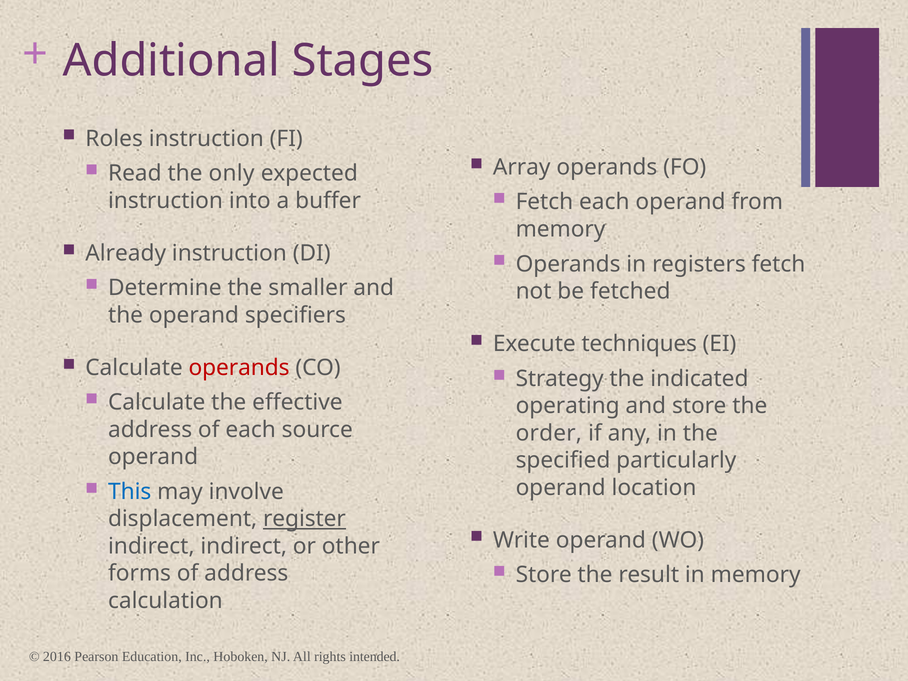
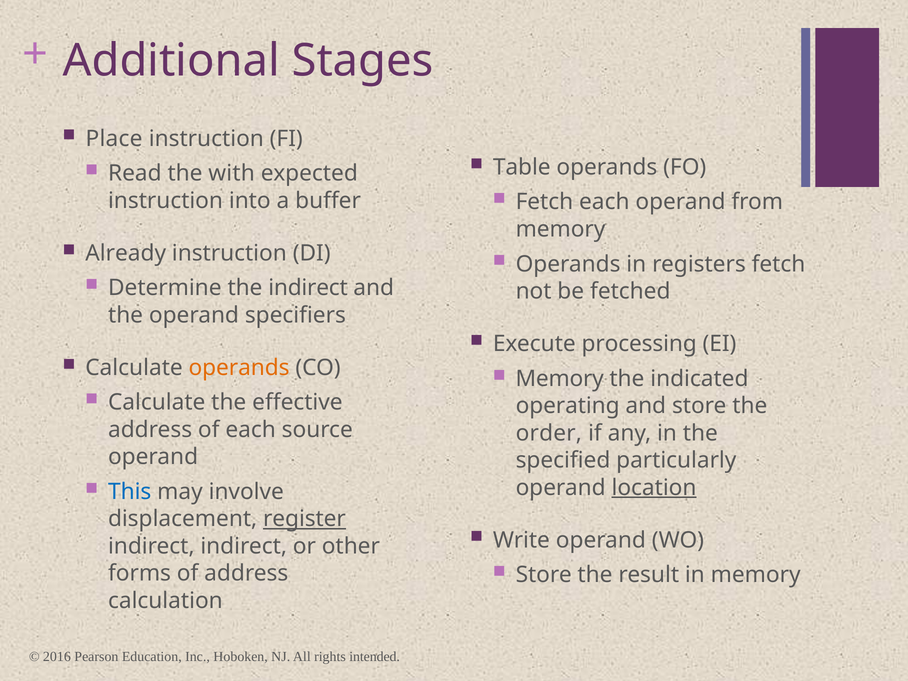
Roles: Roles -> Place
Array: Array -> Table
only: only -> with
the smaller: smaller -> indirect
techniques: techniques -> processing
operands at (239, 368) colour: red -> orange
Strategy at (560, 379): Strategy -> Memory
location underline: none -> present
